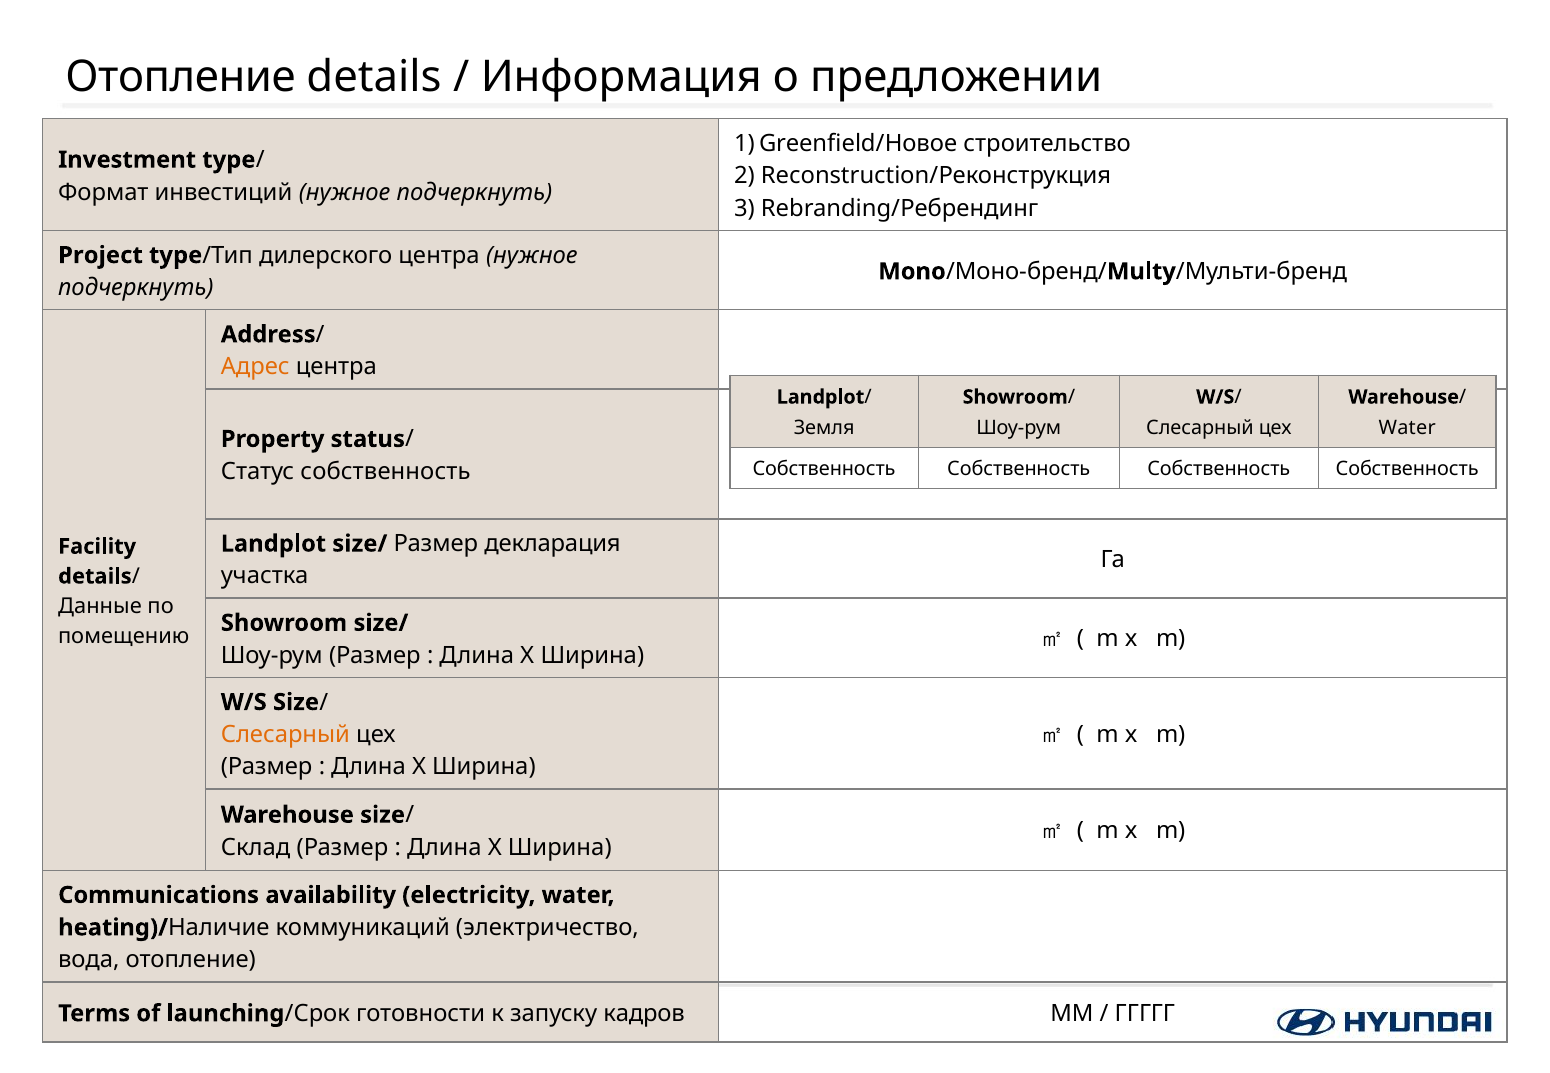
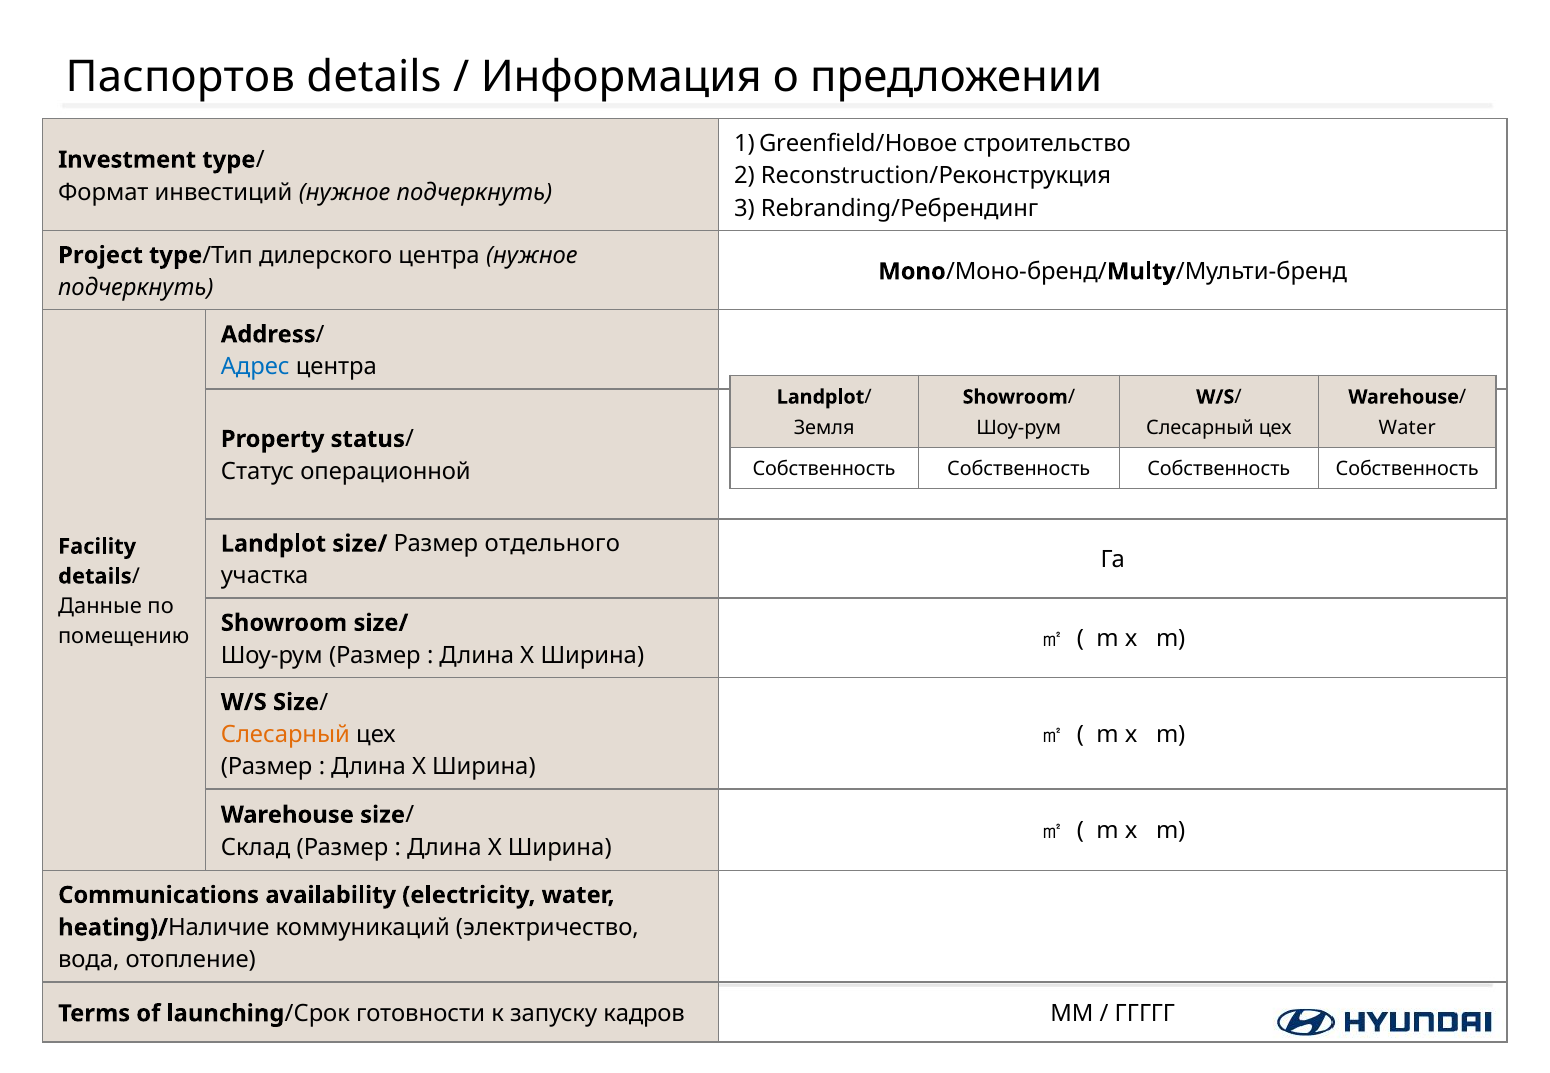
Отопление at (181, 77): Отопление -> Паспортов
Адрес colour: orange -> blue
Статус собственность: собственность -> операционной
декларация: декларация -> отдельного
